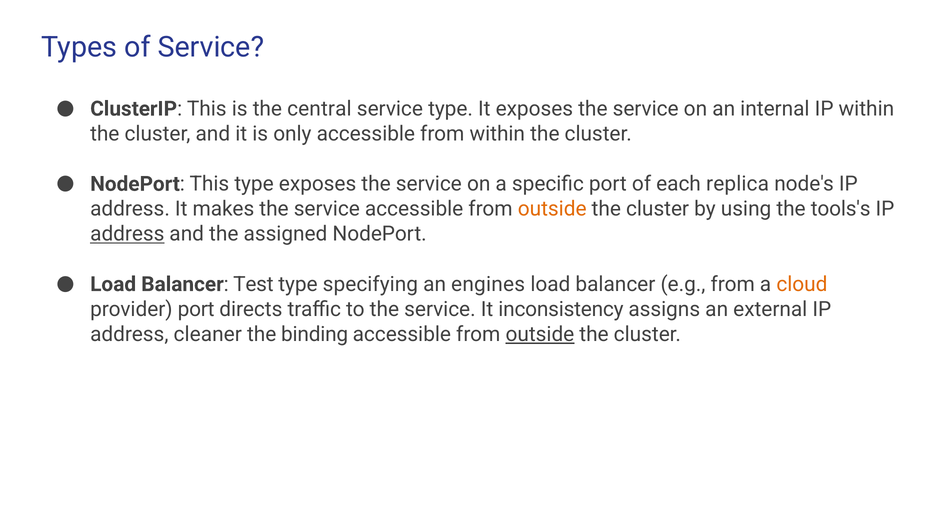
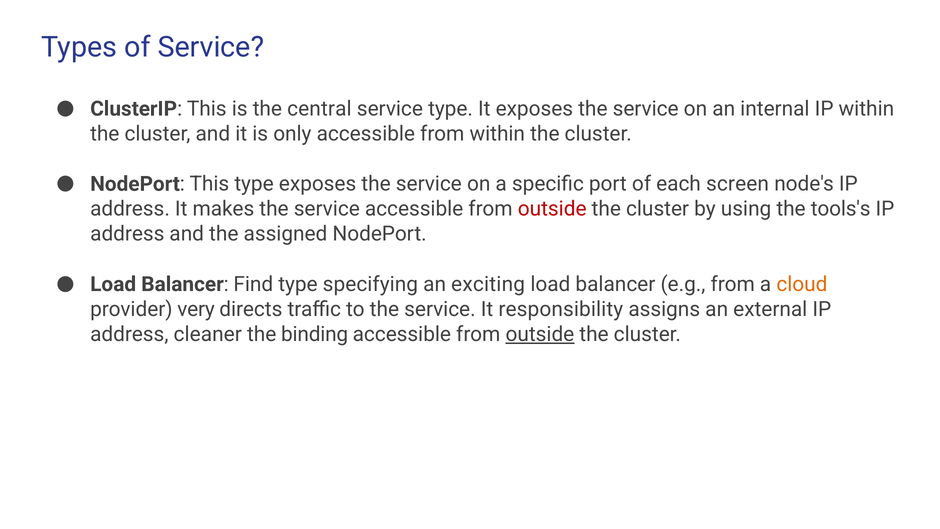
replica: replica -> screen
outside at (552, 209) colour: orange -> red
address at (127, 234) underline: present -> none
Test: Test -> Find
engines: engines -> exciting
provider port: port -> very
inconsistency: inconsistency -> responsibility
